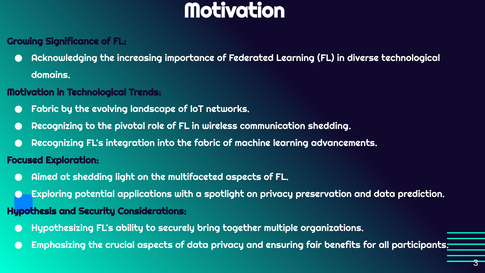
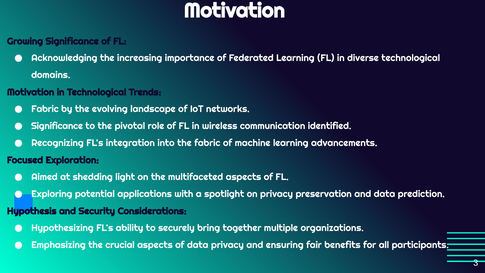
Recognizing at (57, 126): Recognizing -> Significance
communication shedding: shedding -> identified
